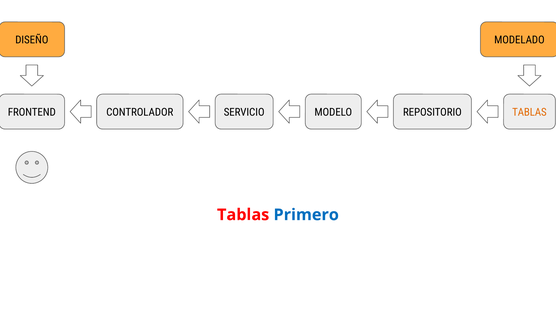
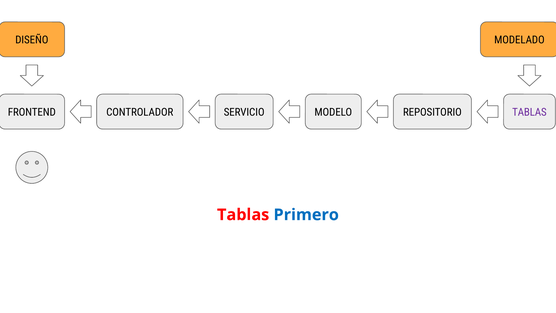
TABLAS at (529, 112) colour: orange -> purple
